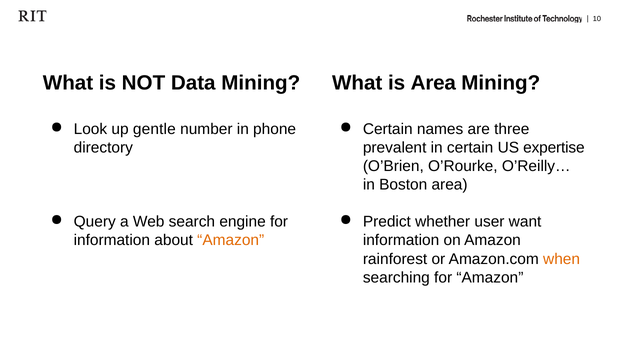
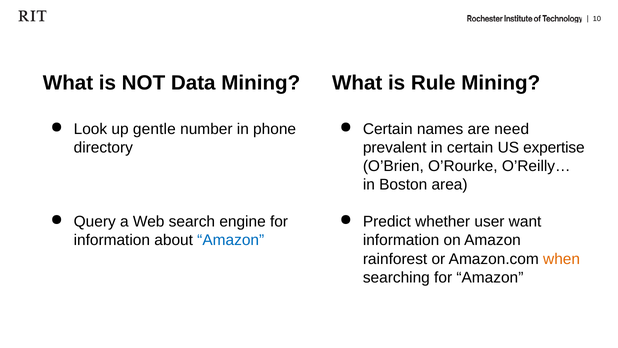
is Area: Area -> Rule
three: three -> need
Amazon at (231, 240) colour: orange -> blue
